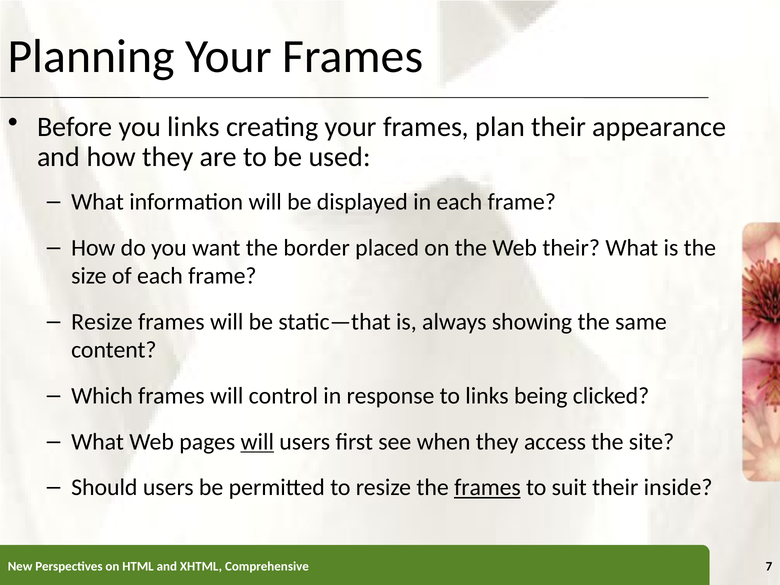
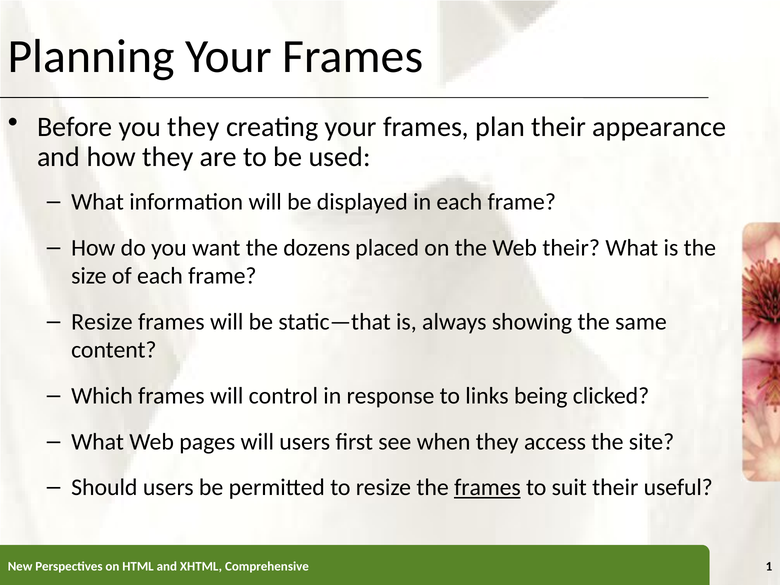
you links: links -> they
border: border -> dozens
will at (257, 442) underline: present -> none
inside: inside -> useful
7: 7 -> 1
